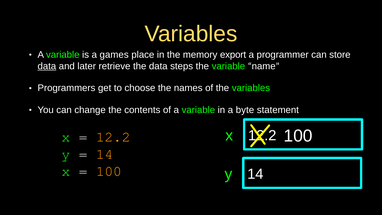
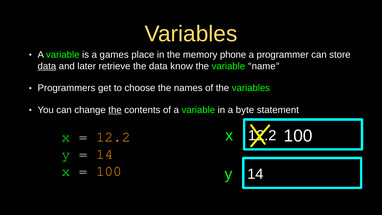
export: export -> phone
steps: steps -> know
the at (115, 110) underline: none -> present
